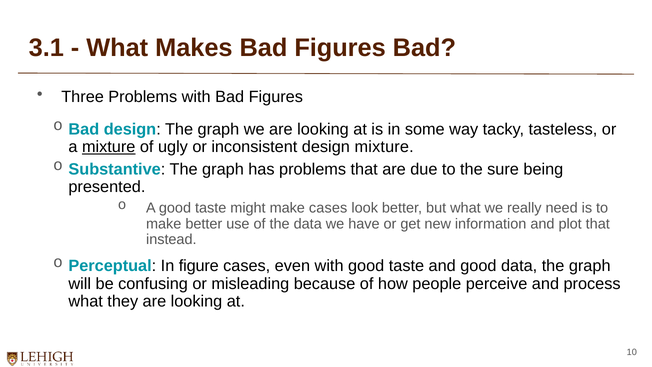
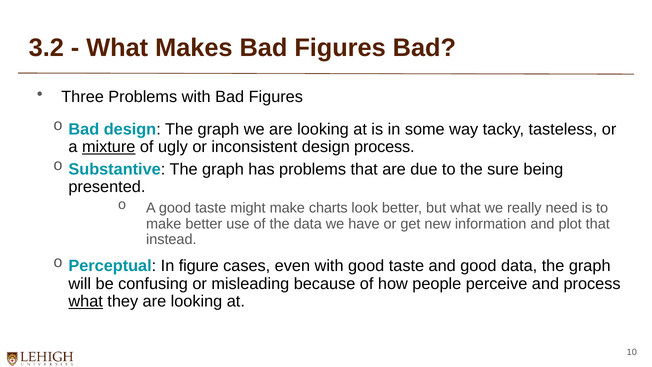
3.1: 3.1 -> 3.2
design mixture: mixture -> process
make cases: cases -> charts
what at (86, 301) underline: none -> present
